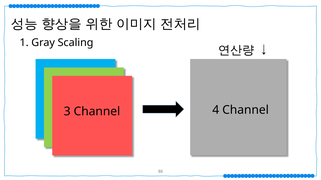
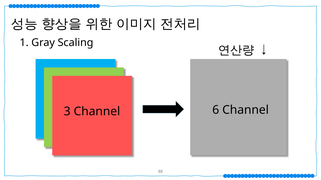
4: 4 -> 6
